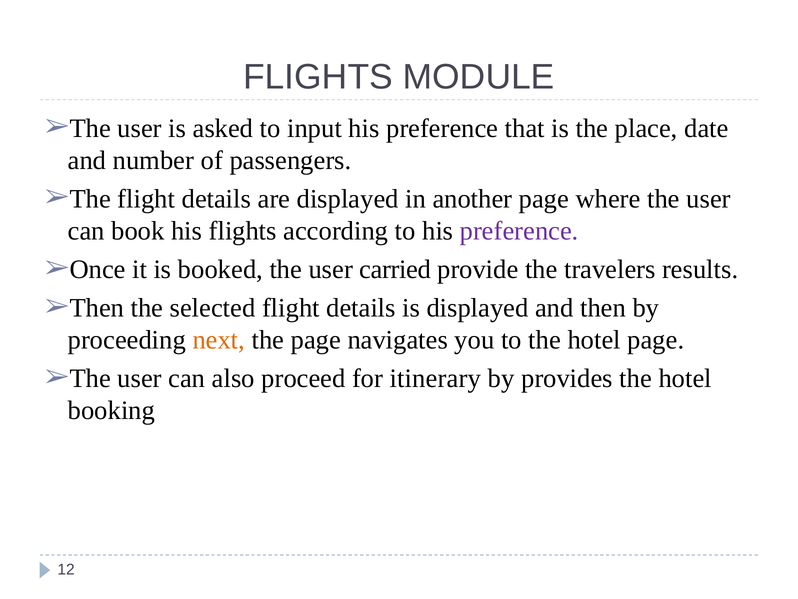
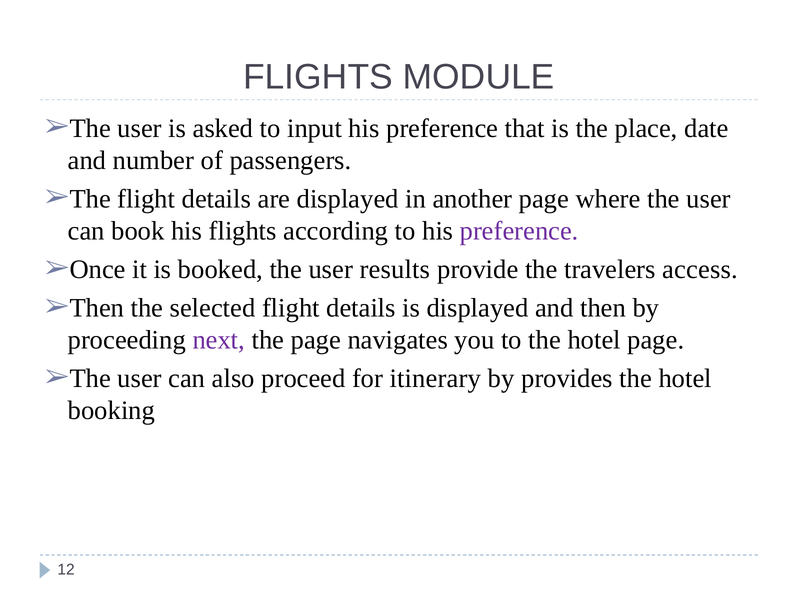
carried: carried -> results
results: results -> access
next colour: orange -> purple
